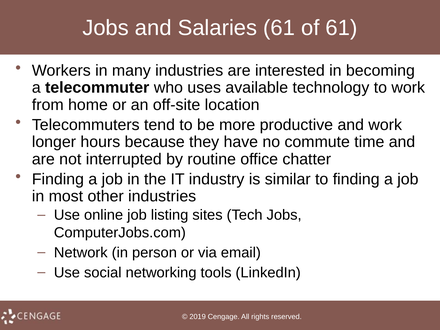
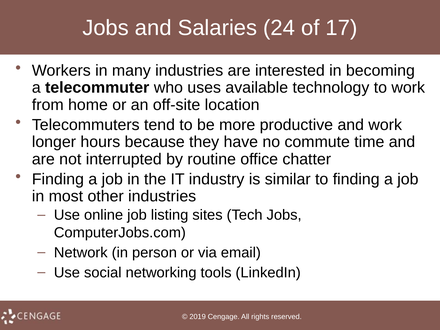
Salaries 61: 61 -> 24
of 61: 61 -> 17
